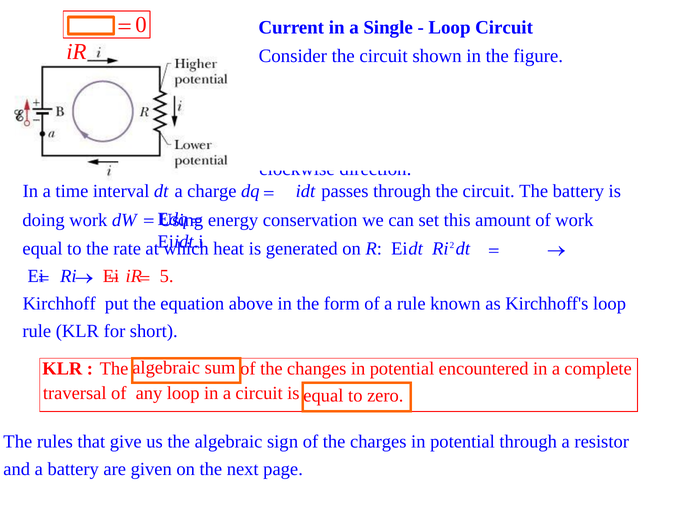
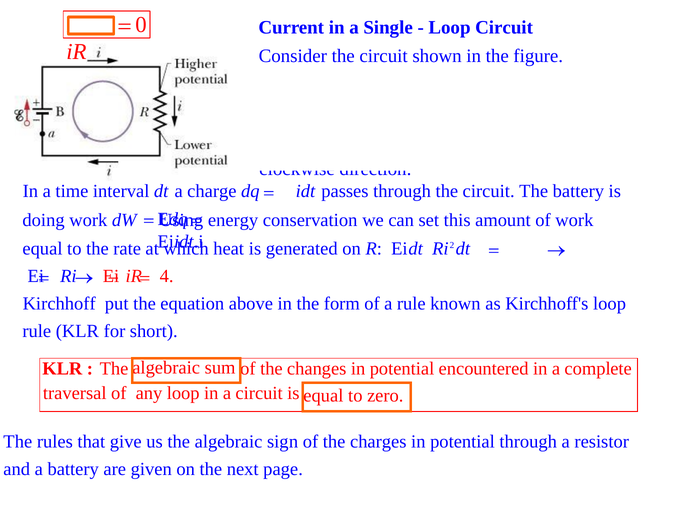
5: 5 -> 4
